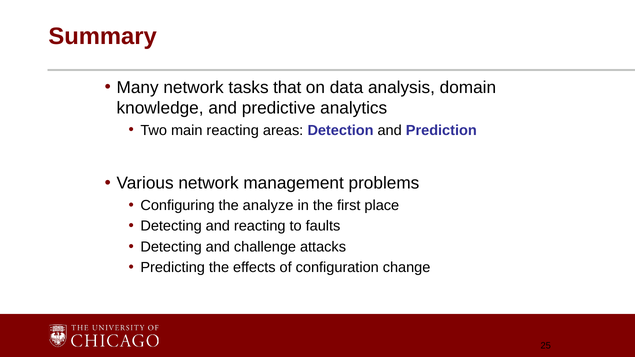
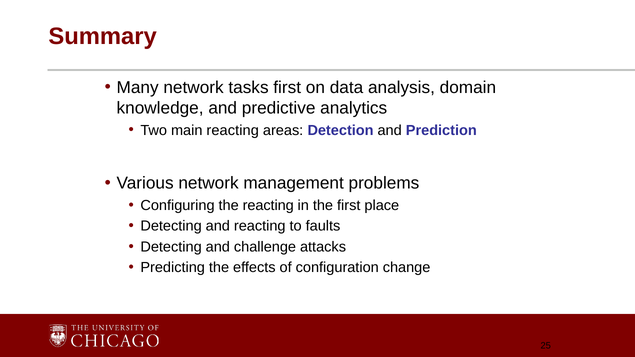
tasks that: that -> first
the analyze: analyze -> reacting
